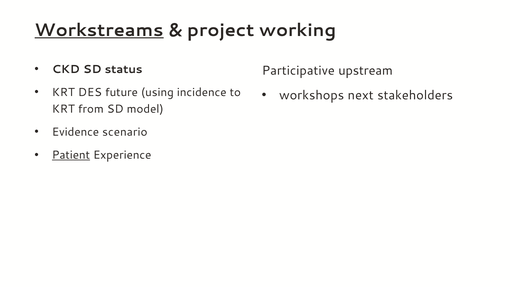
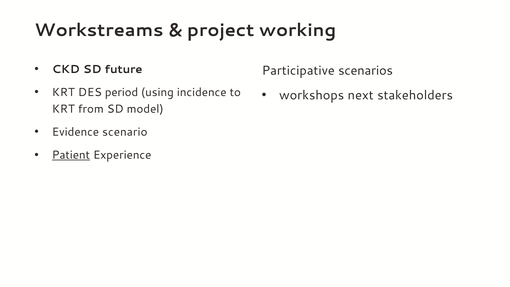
Workstreams underline: present -> none
status: status -> future
upstream: upstream -> scenarios
future: future -> period
